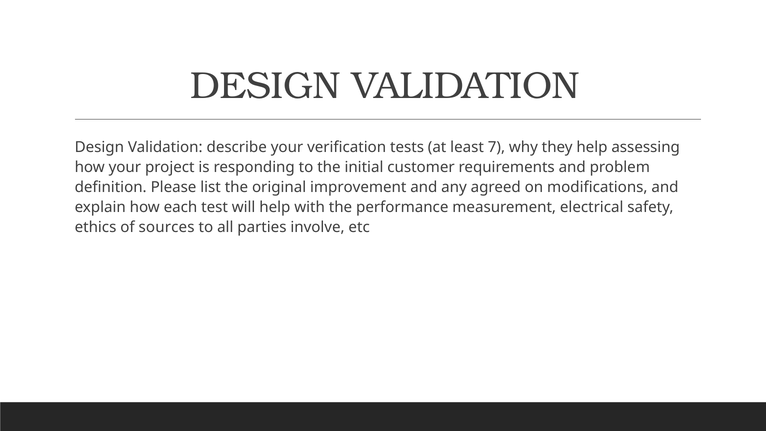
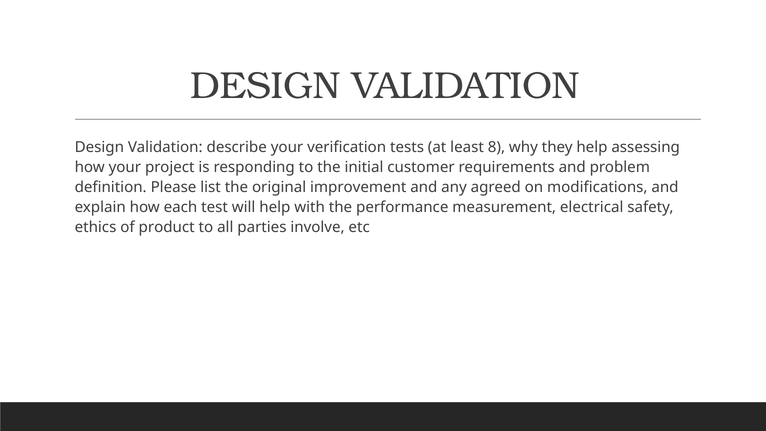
7: 7 -> 8
sources: sources -> product
